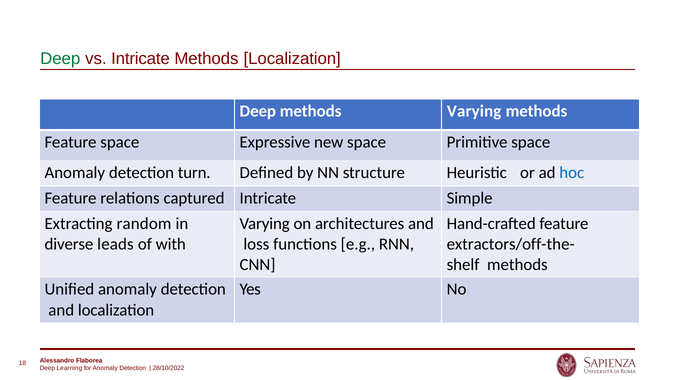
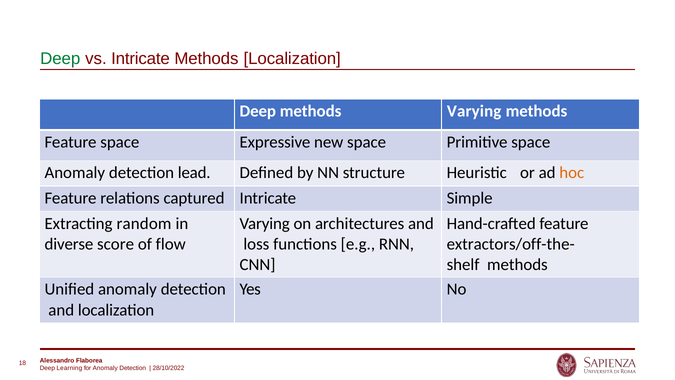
turn: turn -> lead
hoc colour: blue -> orange
leads: leads -> score
with: with -> flow
